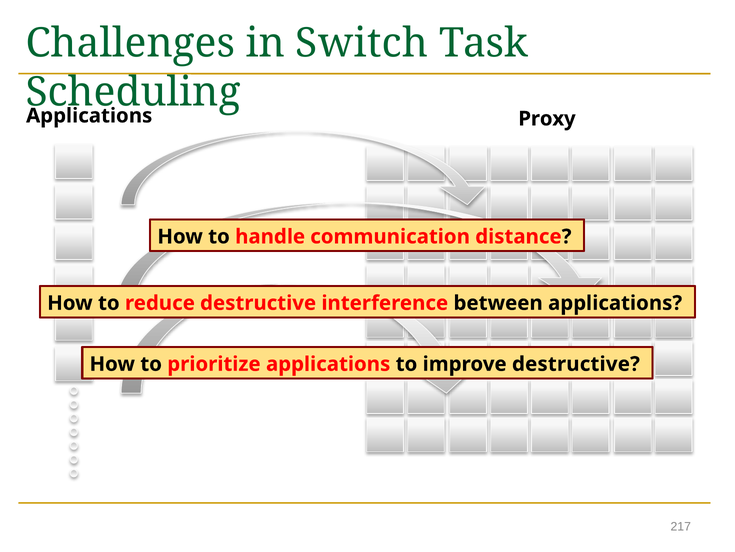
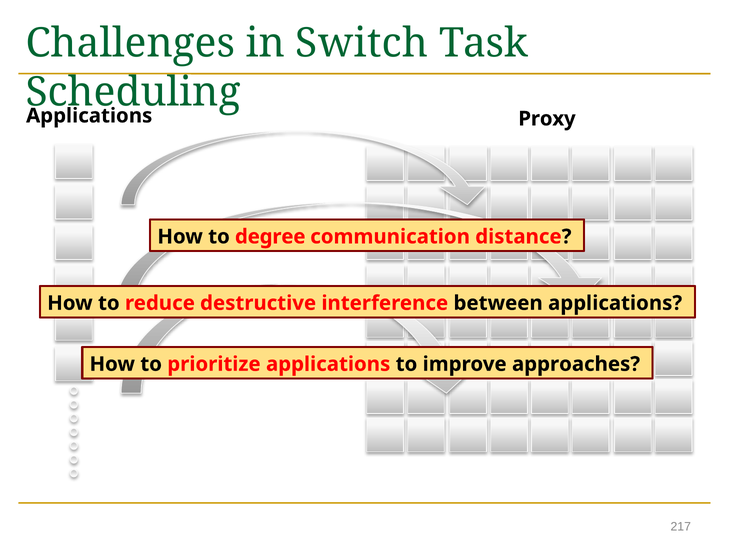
handle: handle -> degree
improve destructive: destructive -> approaches
